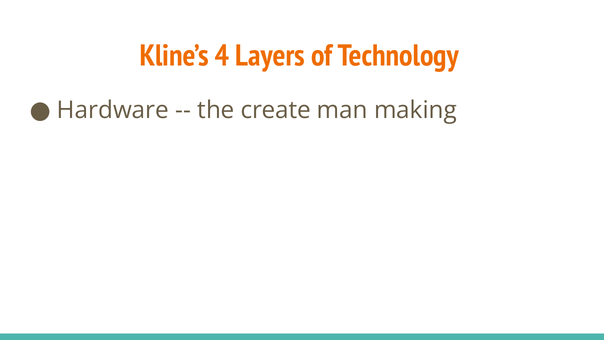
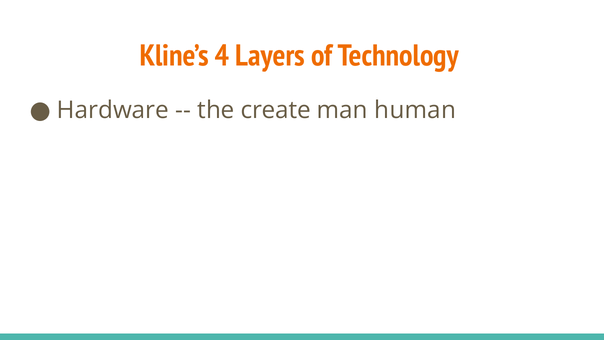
making: making -> human
